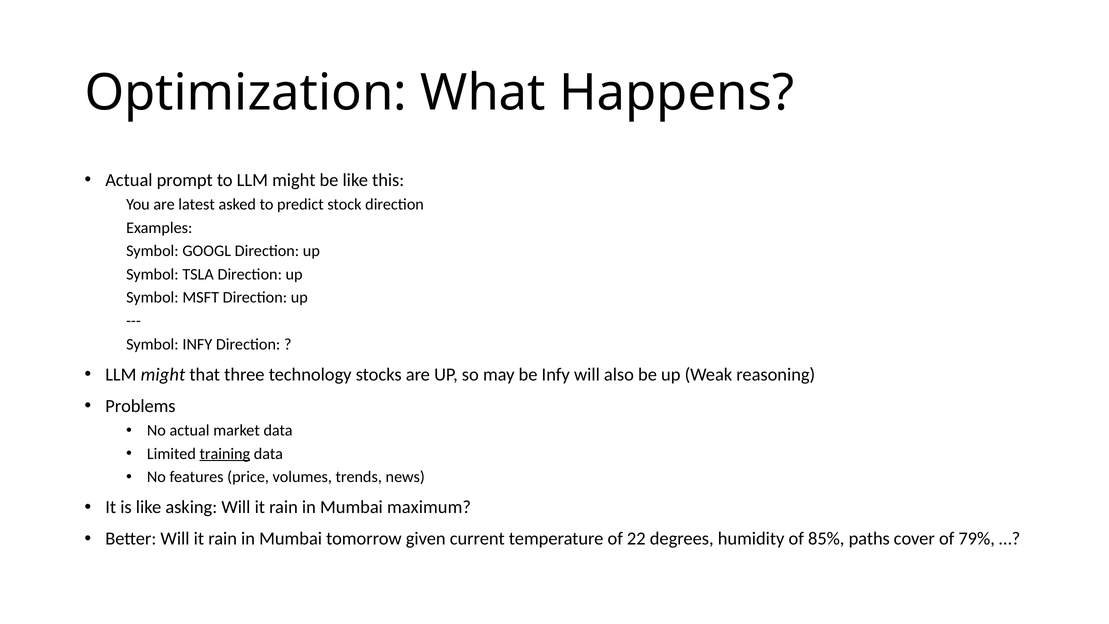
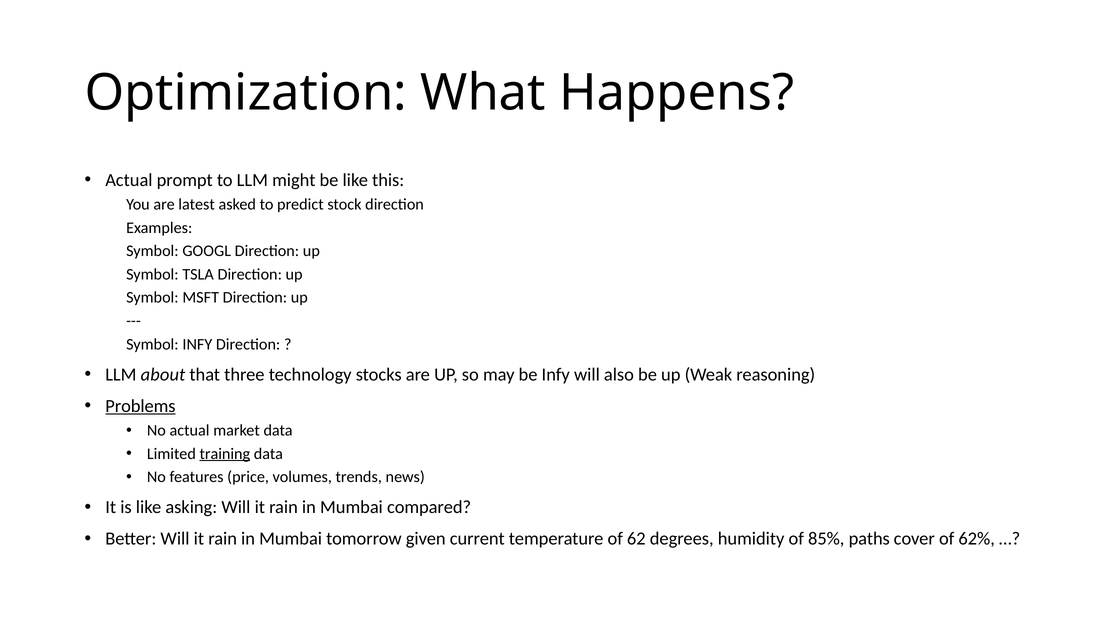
might at (163, 374): might -> about
Problems underline: none -> present
maximum: maximum -> compared
22: 22 -> 62
79%: 79% -> 62%
